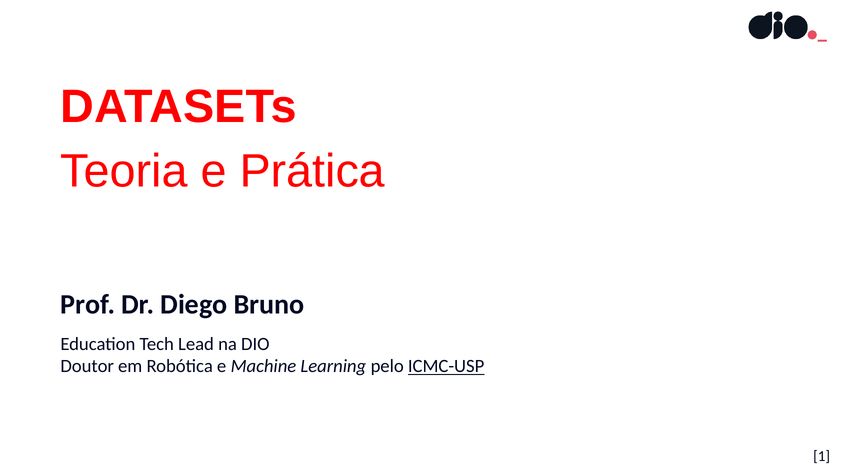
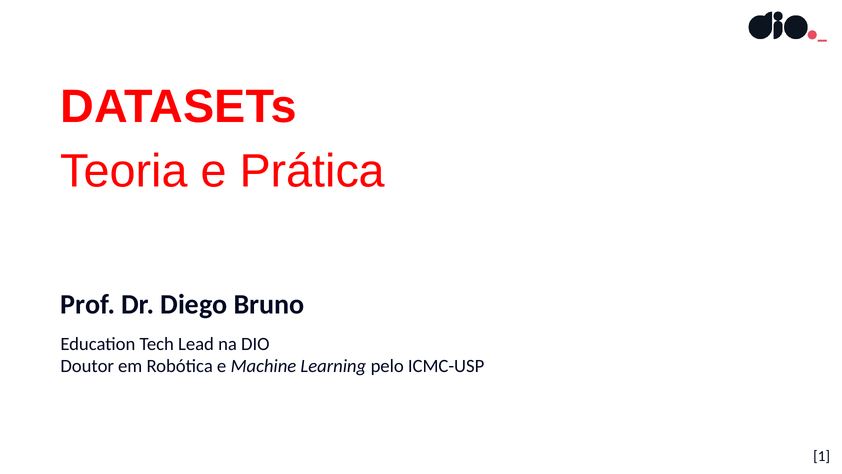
ICMC-USP underline: present -> none
